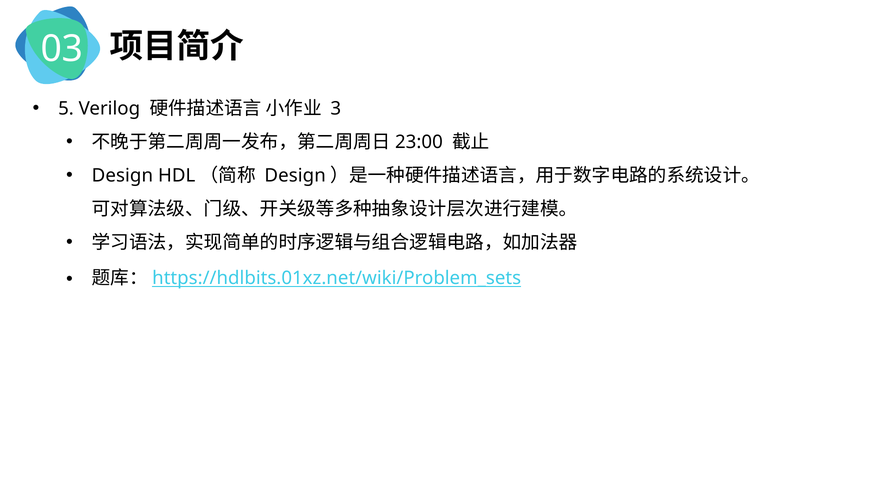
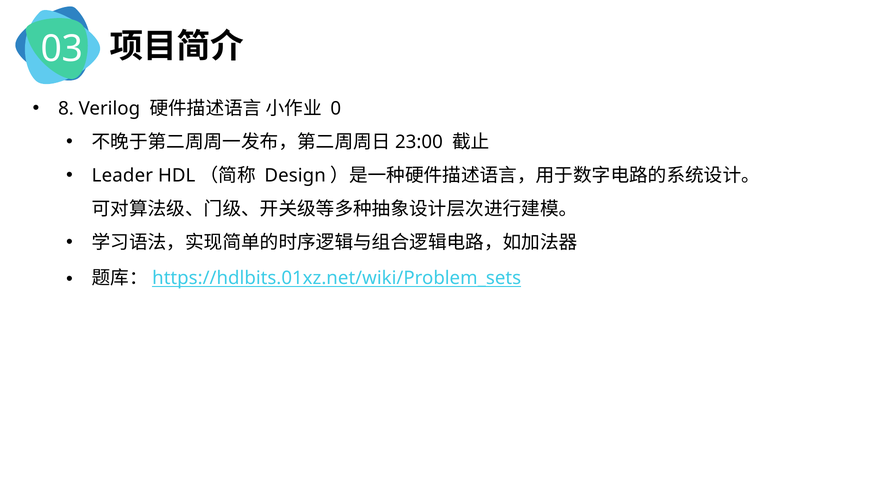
5: 5 -> 8
3: 3 -> 0
Design at (122, 176): Design -> Leader
